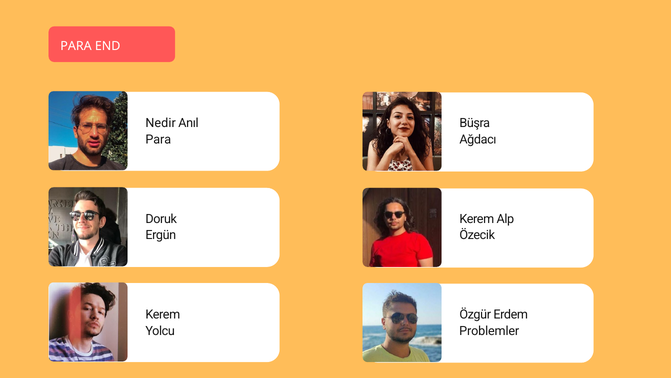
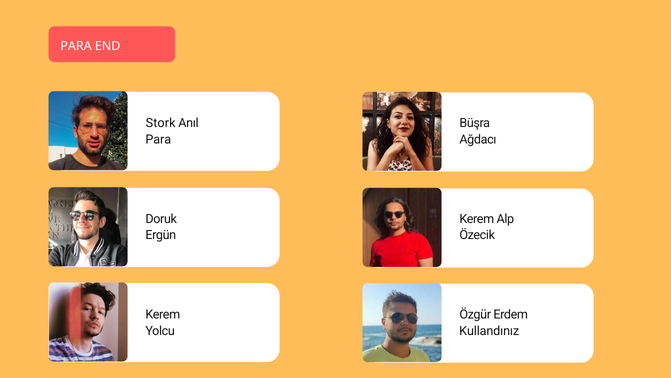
Nedir: Nedir -> Stork
Problemler: Problemler -> Kullandınız
